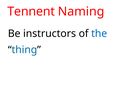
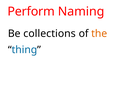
Tennent: Tennent -> Perform
instructors: instructors -> collections
the colour: blue -> orange
